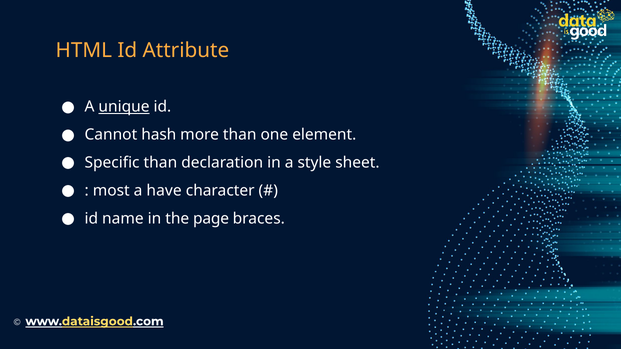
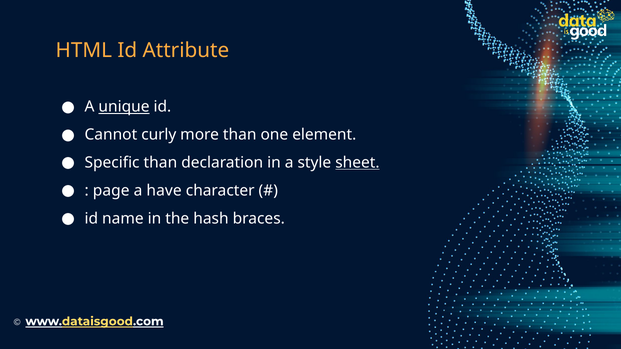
hash: hash -> curly
sheet underline: none -> present
most: most -> page
page: page -> hash
